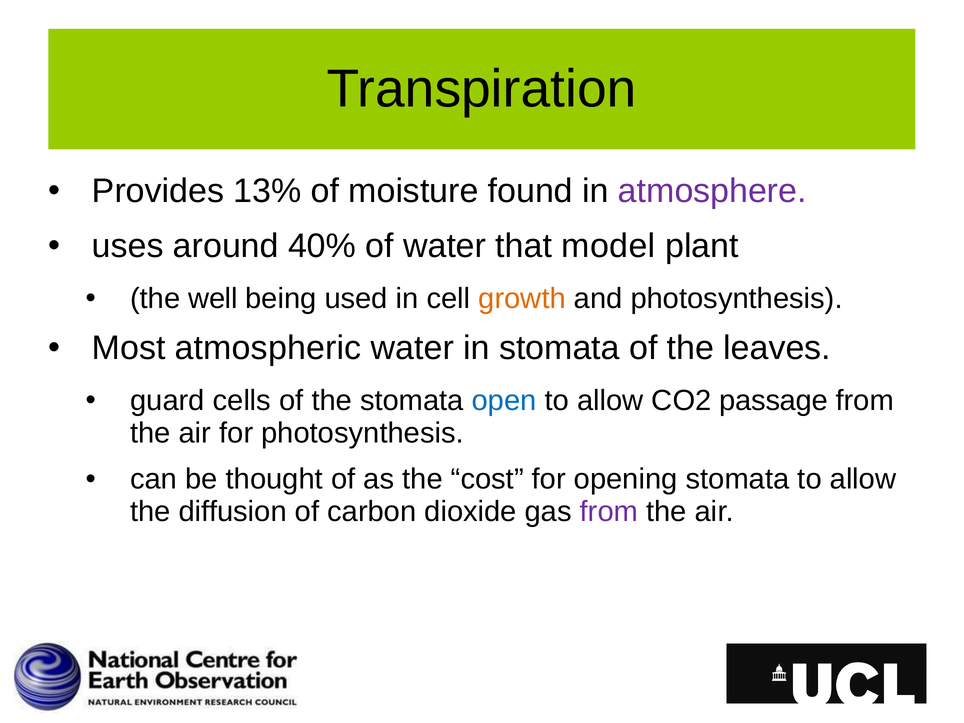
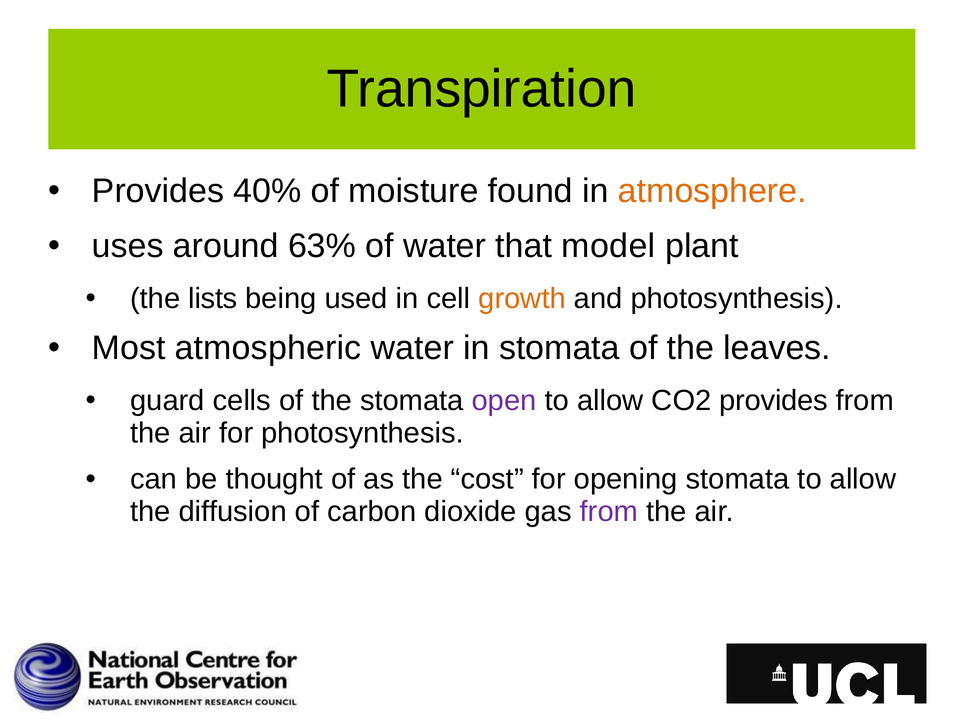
13%: 13% -> 40%
atmosphere colour: purple -> orange
40%: 40% -> 63%
well: well -> lists
open colour: blue -> purple
CO2 passage: passage -> provides
